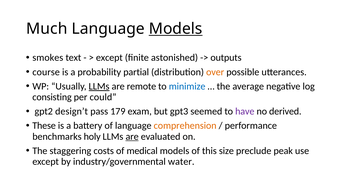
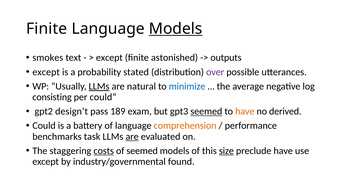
Much at (47, 29): Much -> Finite
course at (46, 72): course -> except
partial: partial -> stated
over colour: orange -> purple
remote: remote -> natural
179: 179 -> 189
seemed at (206, 111) underline: none -> present
have at (245, 111) colour: purple -> orange
These at (44, 126): These -> Could
holy: holy -> task
costs underline: none -> present
of medical: medical -> seemed
size underline: none -> present
preclude peak: peak -> have
water: water -> found
